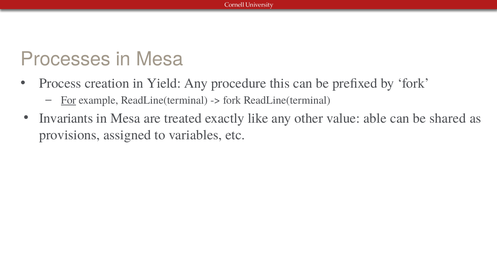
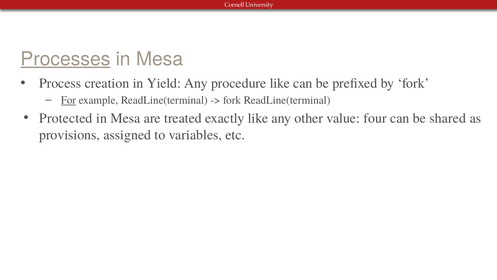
Processes underline: none -> present
procedure this: this -> like
Invariants: Invariants -> Protected
able: able -> four
